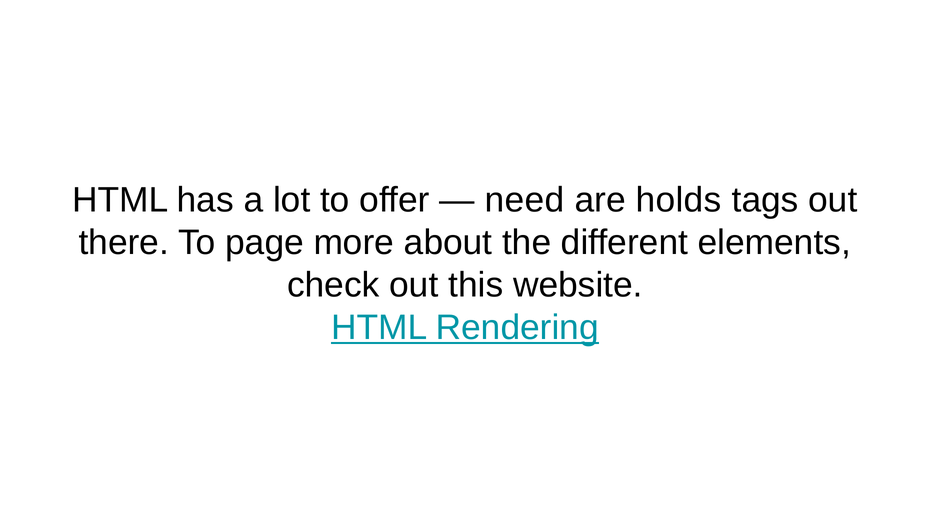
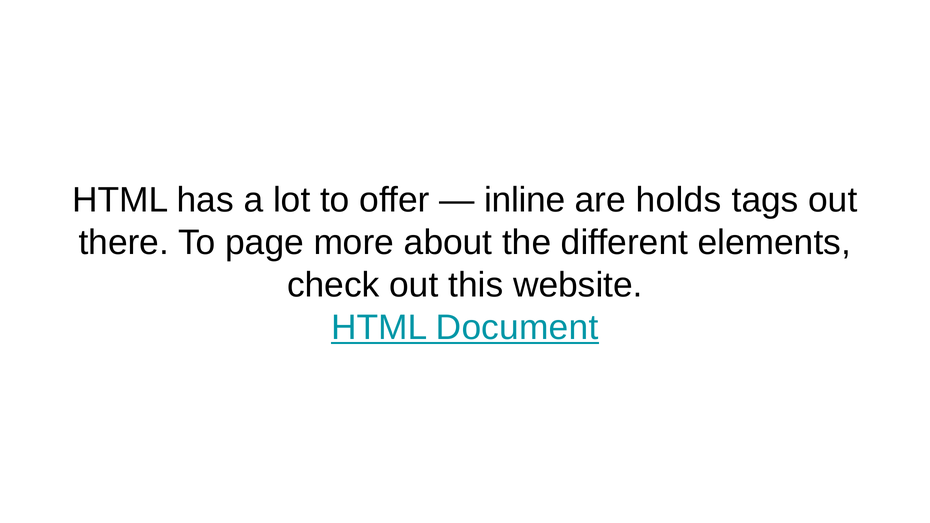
need: need -> inline
Rendering: Rendering -> Document
